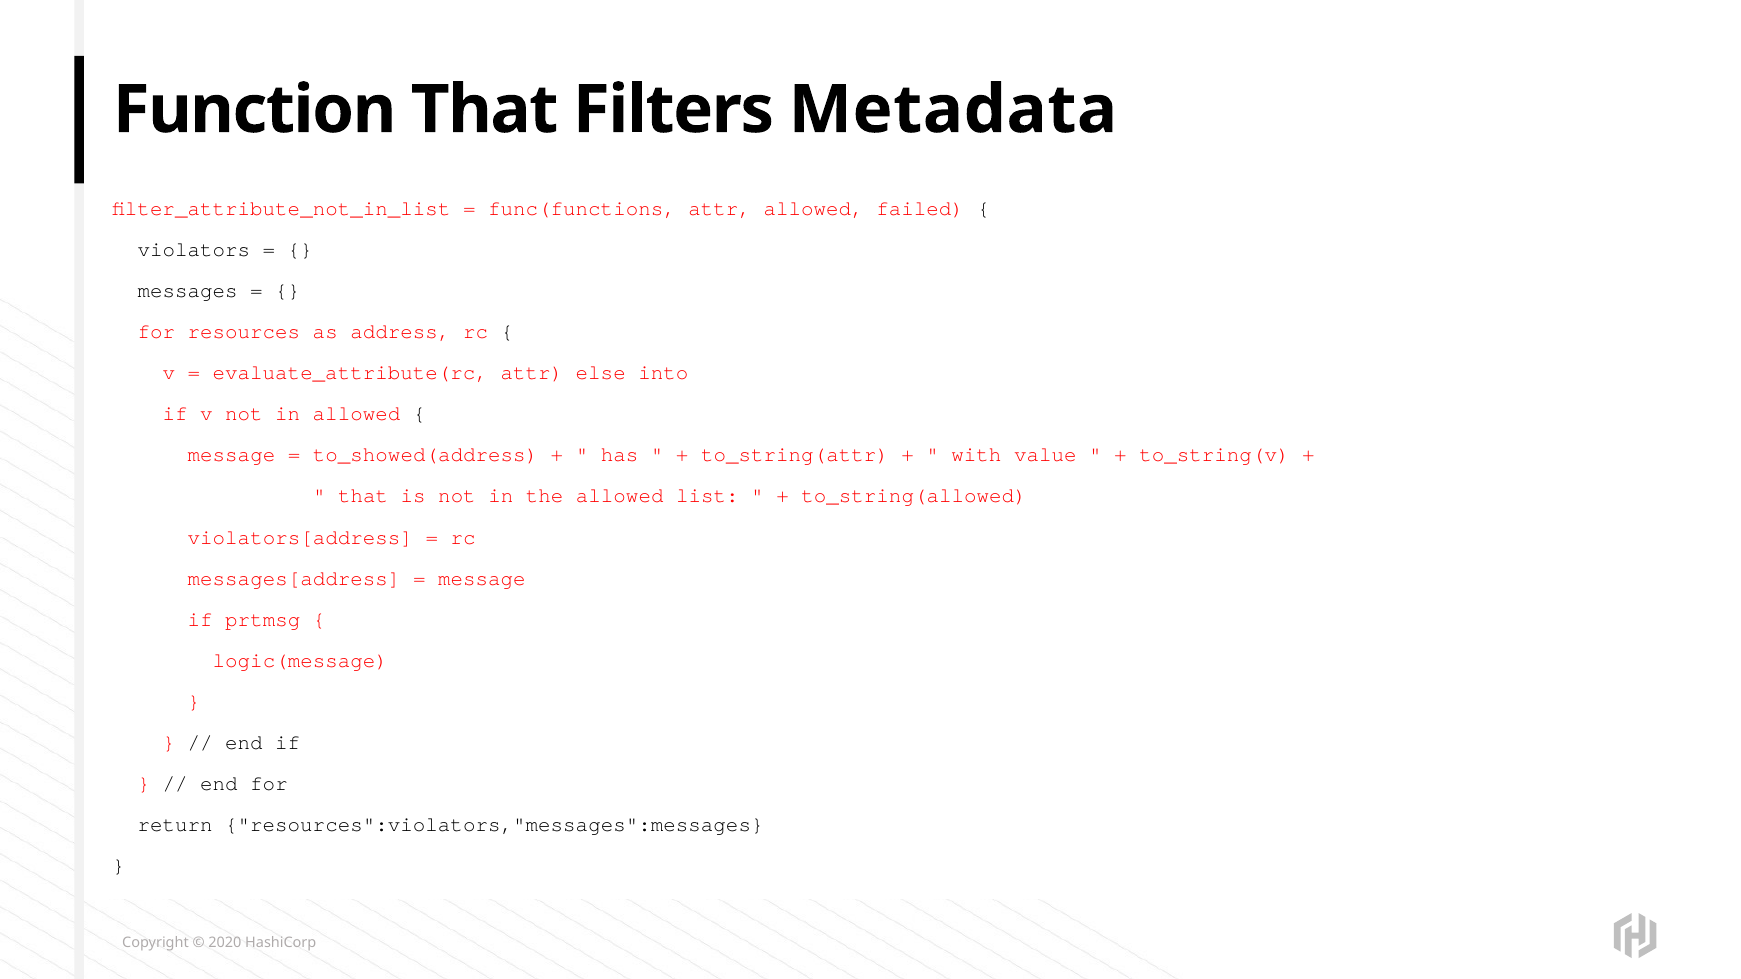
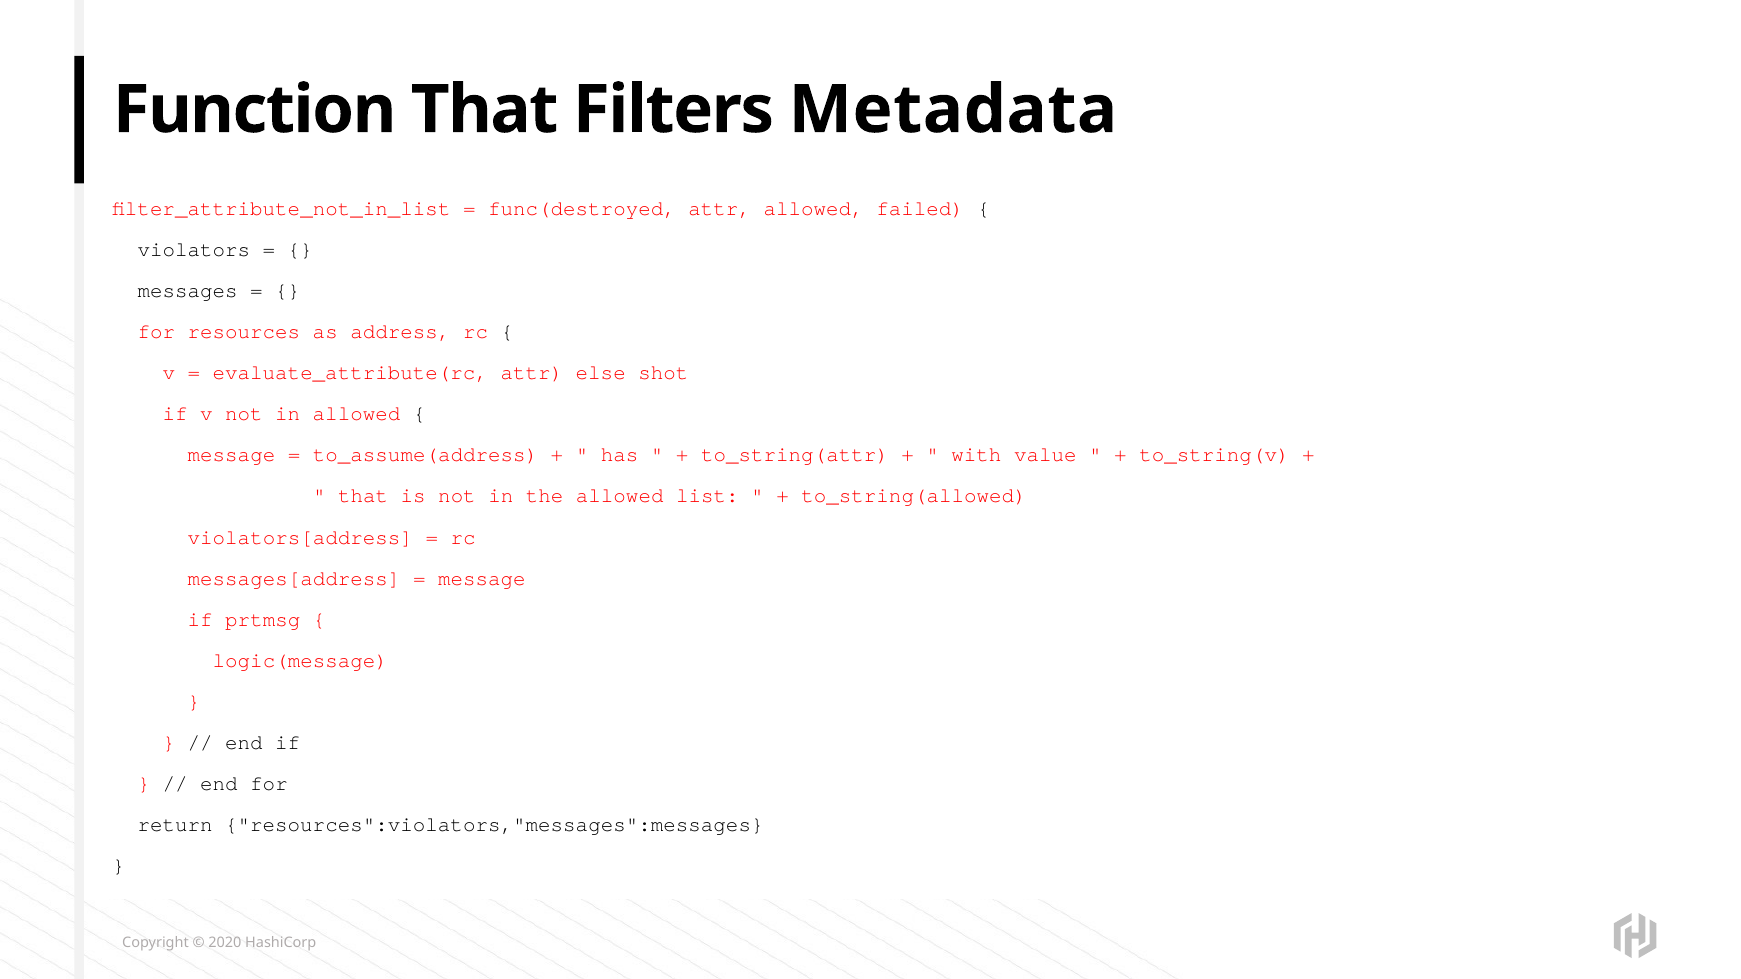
func(functions: func(functions -> func(destroyed
into: into -> shot
to_showed(address: to_showed(address -> to_assume(address
